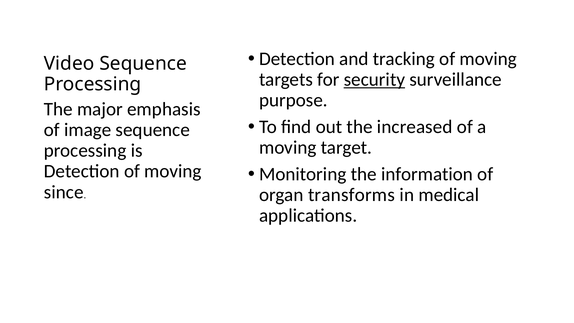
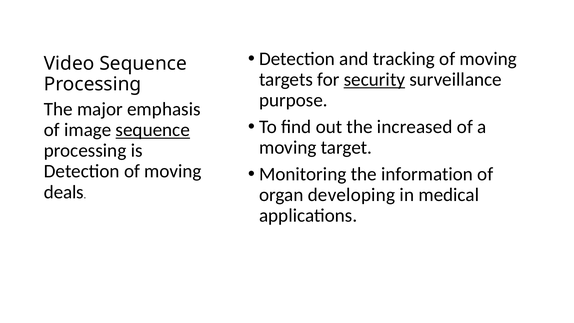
sequence at (153, 130) underline: none -> present
since: since -> deals
transforms: transforms -> developing
